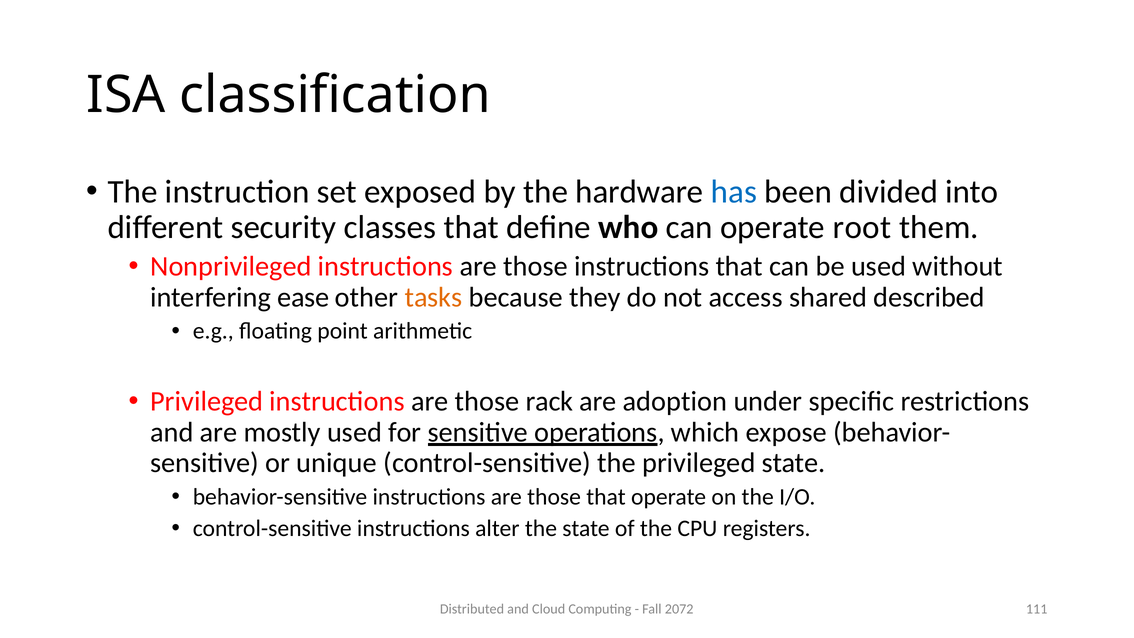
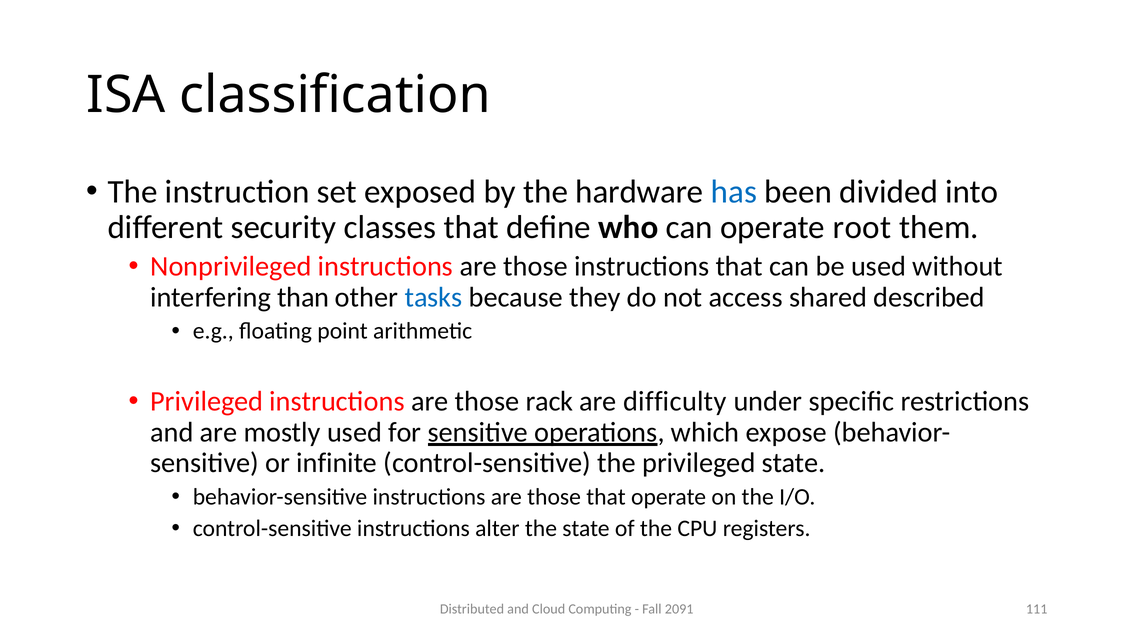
ease: ease -> than
tasks colour: orange -> blue
adoption: adoption -> difficulty
unique: unique -> infinite
2072: 2072 -> 2091
